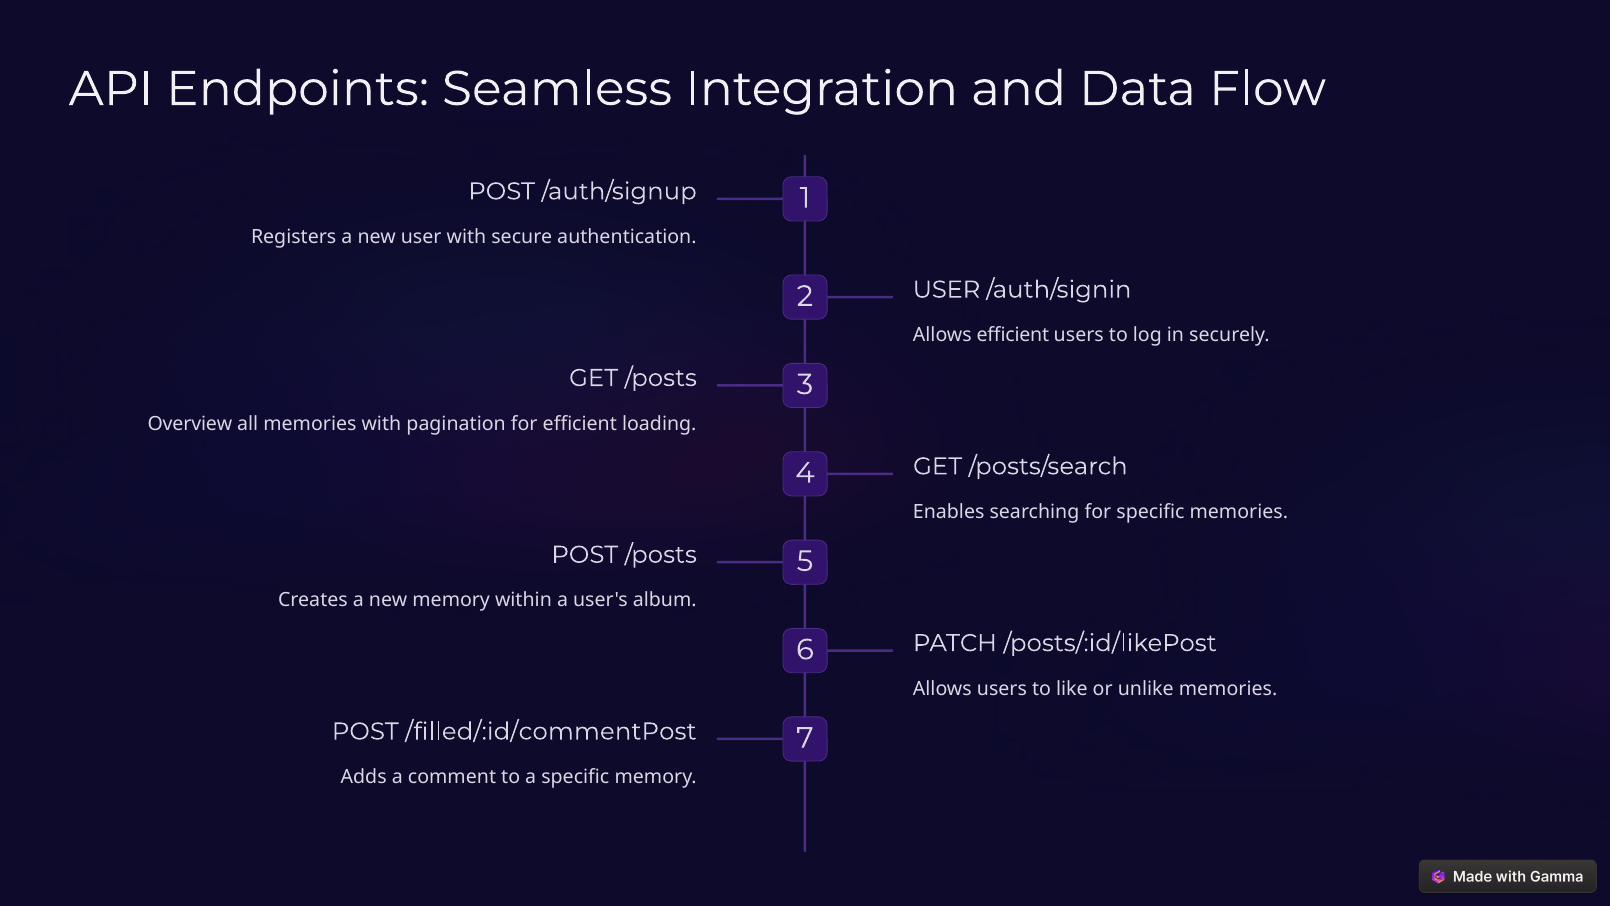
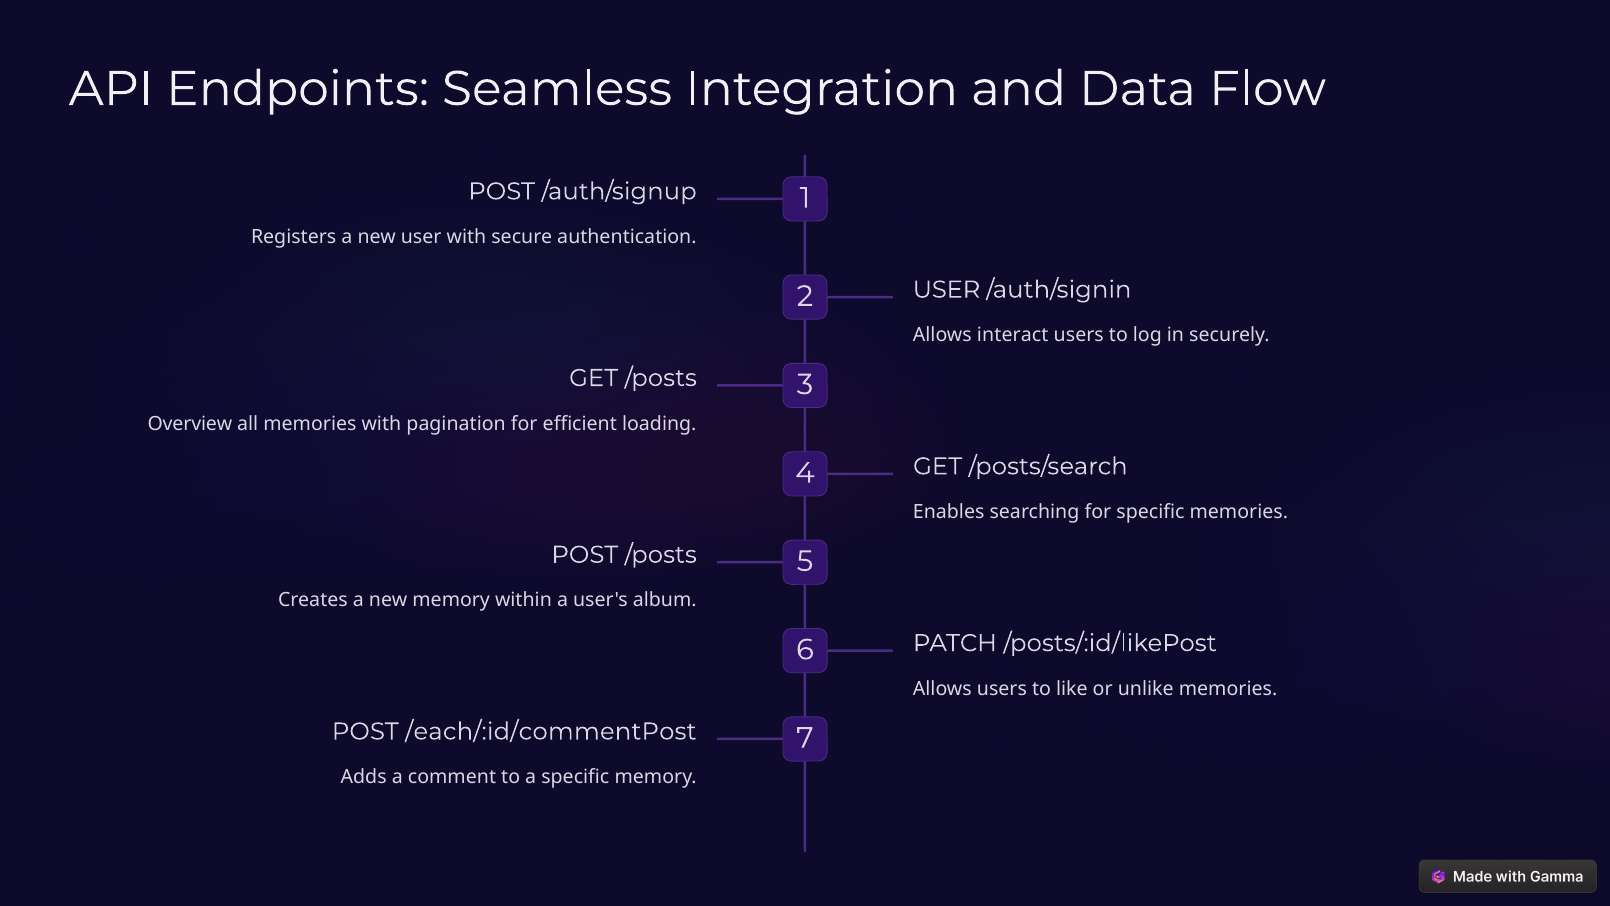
Allows efficient: efficient -> interact
/filled/:id/commentPost: /filled/:id/commentPost -> /each/:id/commentPost
